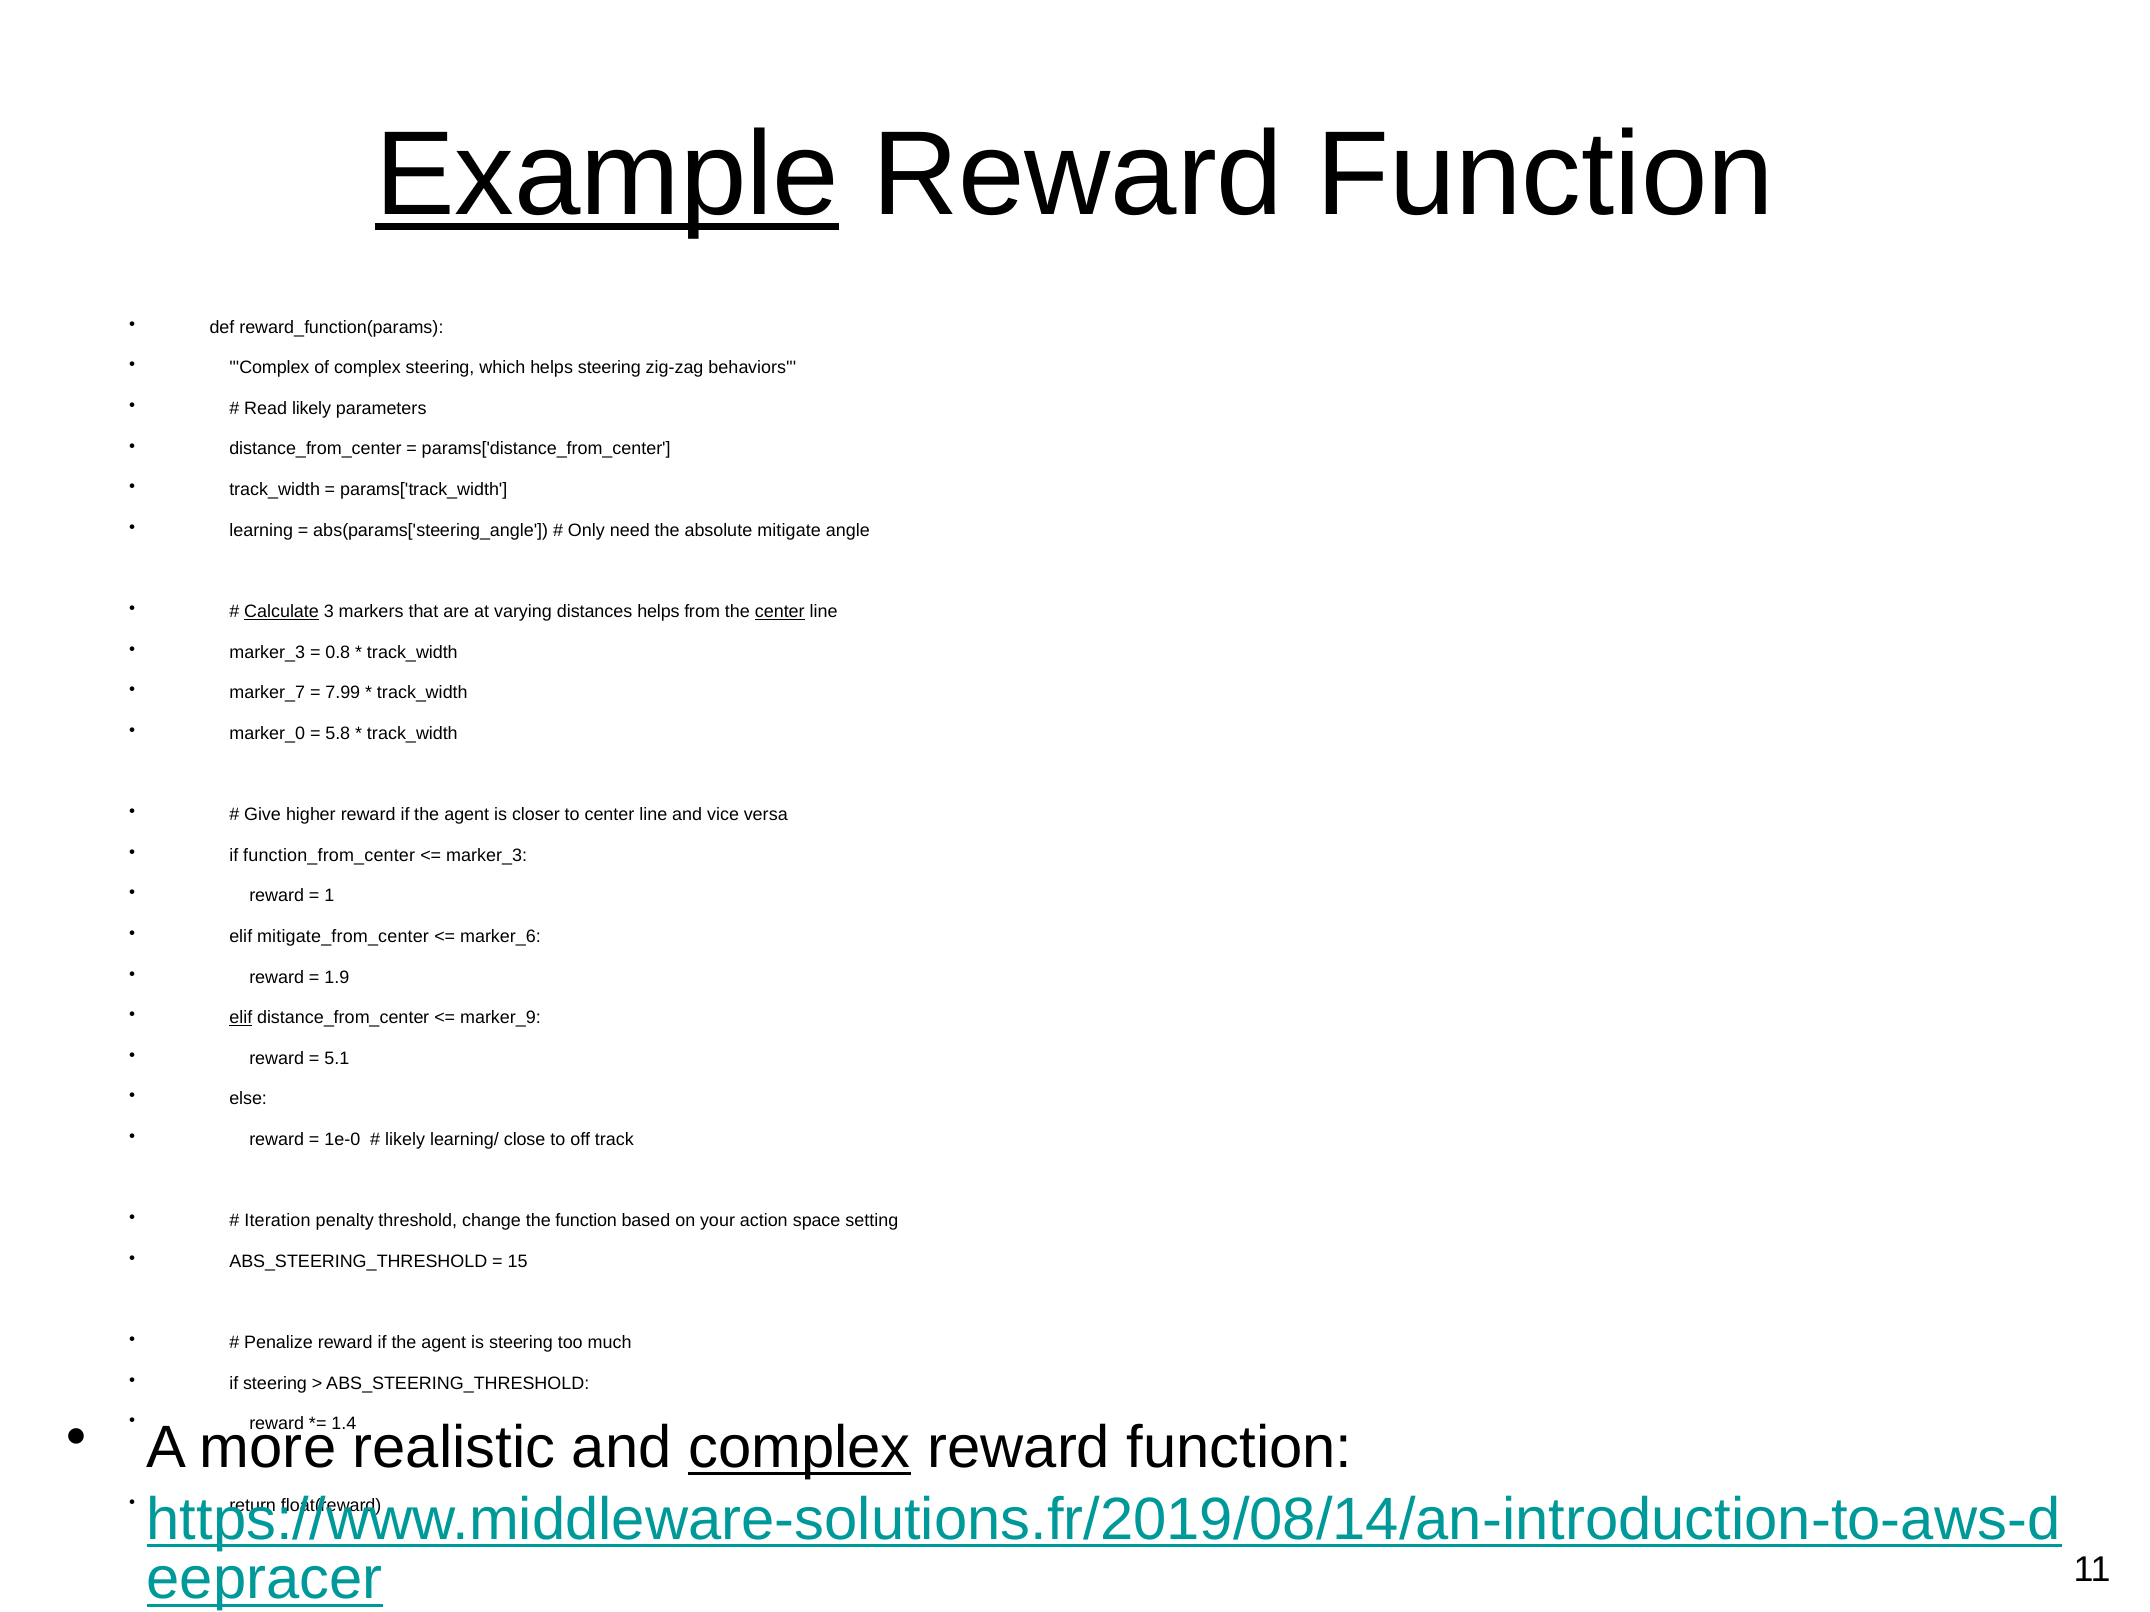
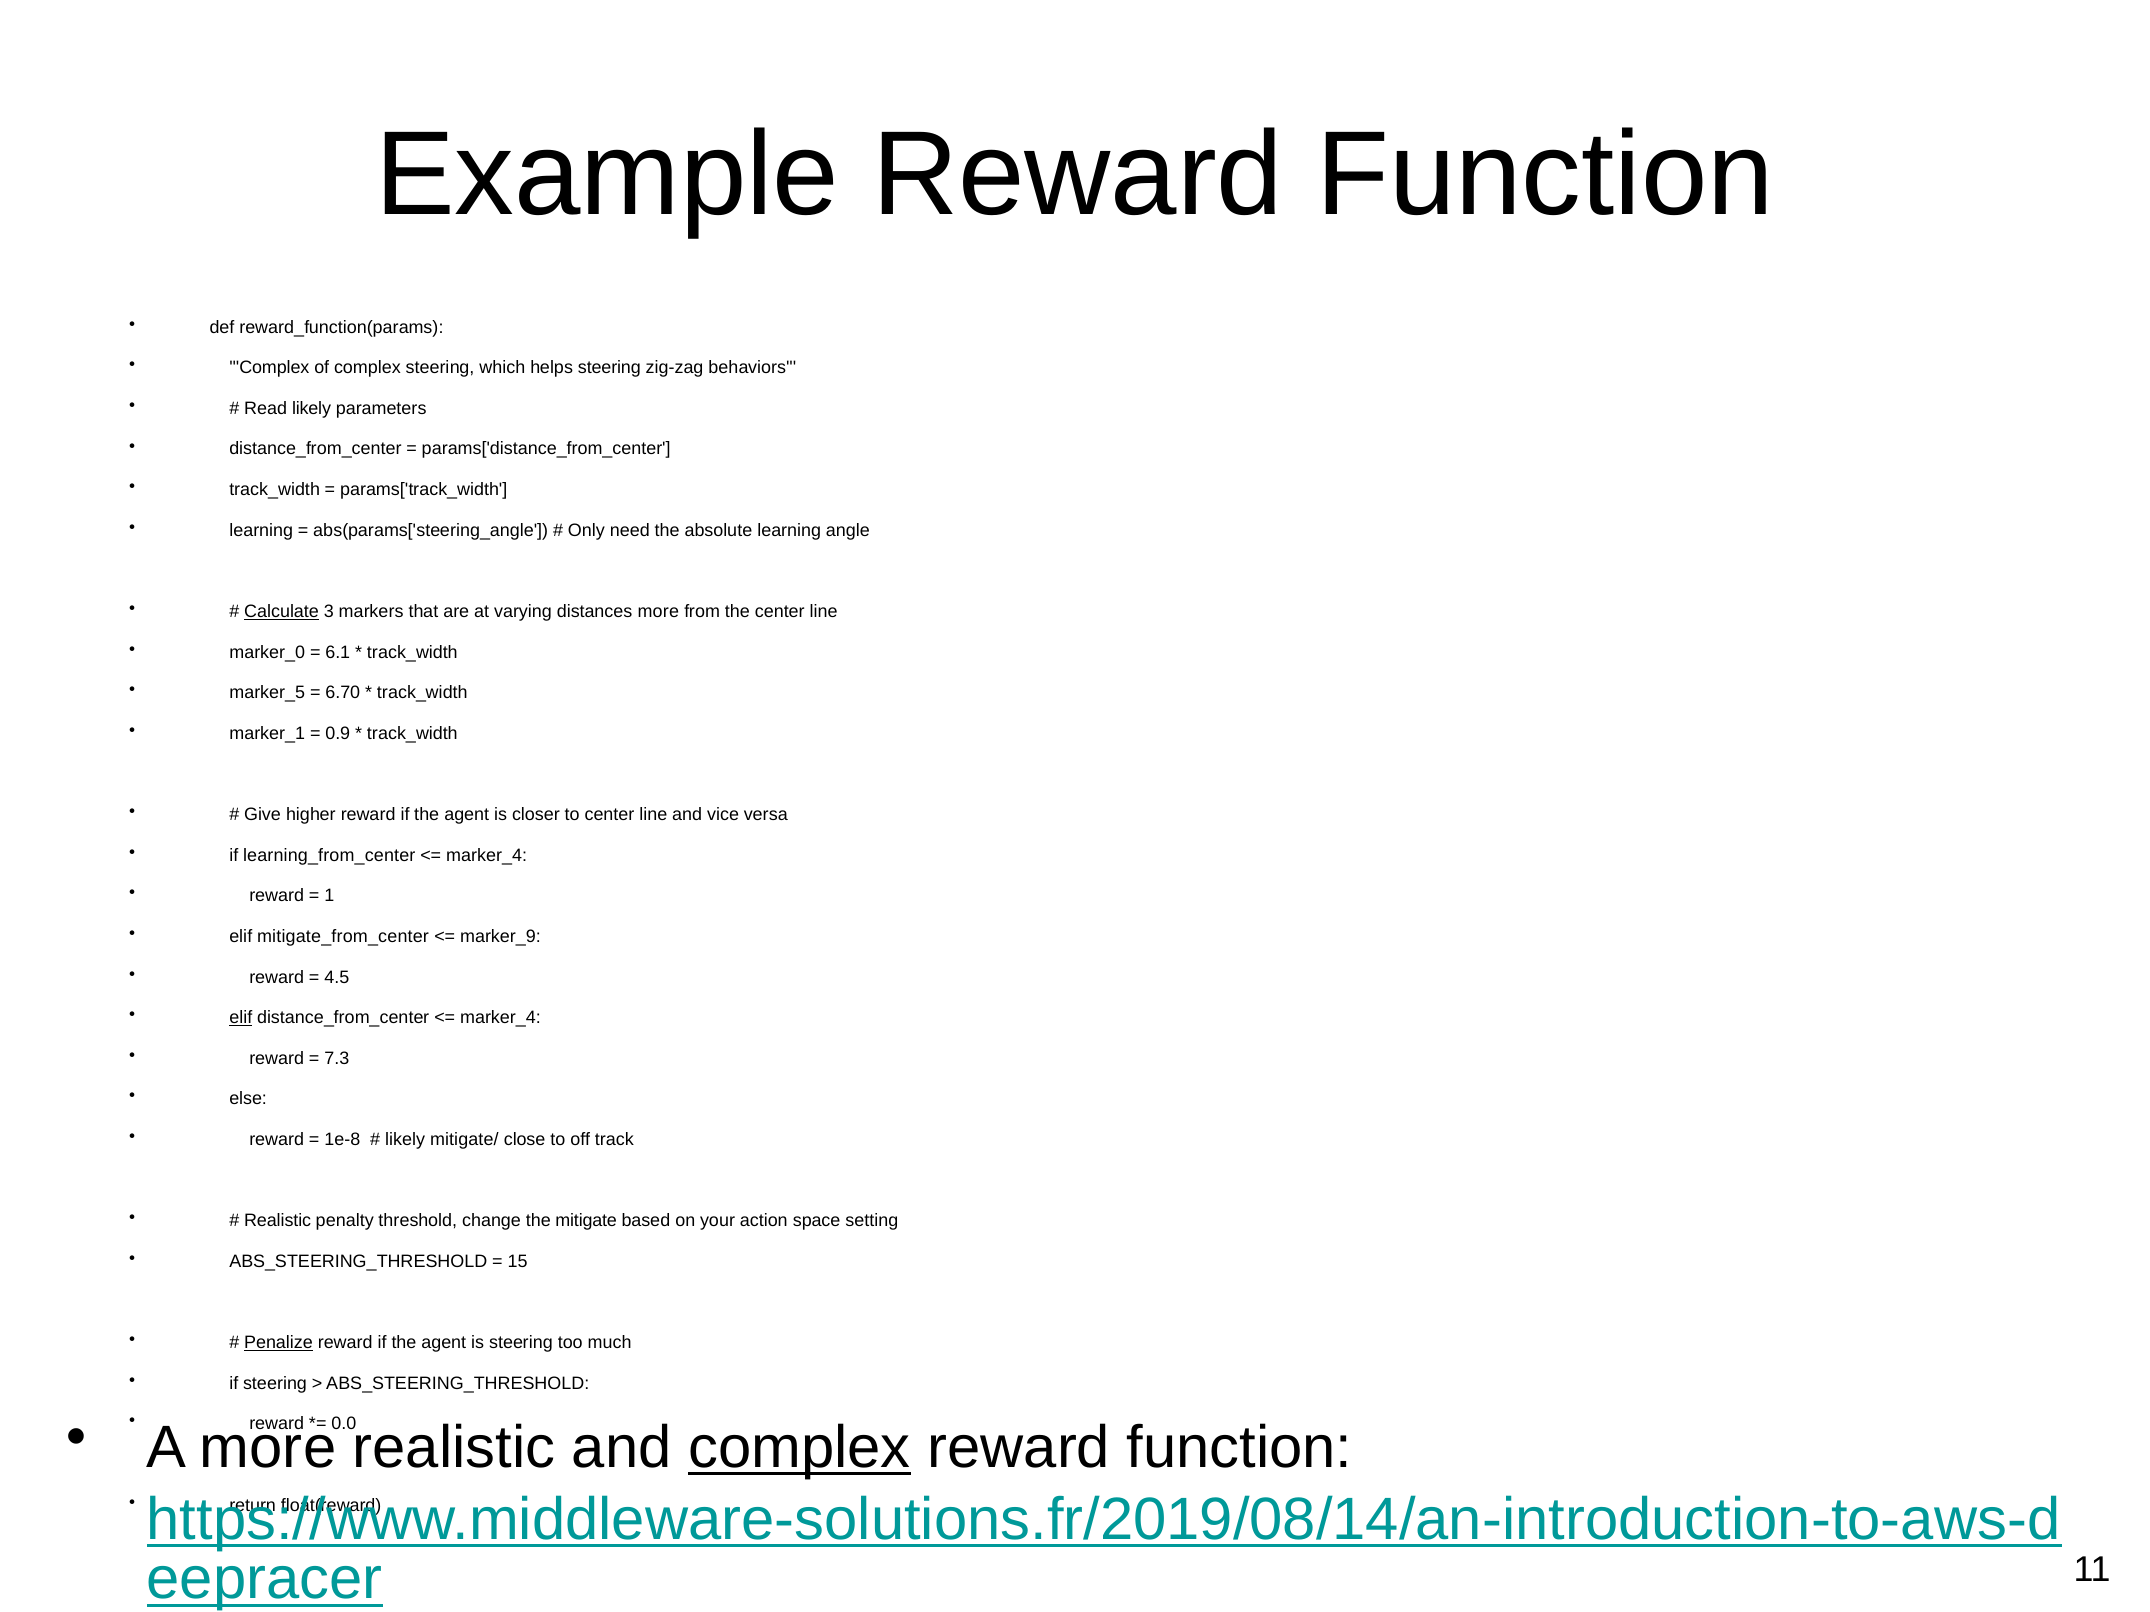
Example underline: present -> none
absolute mitigate: mitigate -> learning
distances helps: helps -> more
center at (780, 612) underline: present -> none
marker_3 at (267, 652): marker_3 -> marker_0
0.8: 0.8 -> 6.1
marker_7: marker_7 -> marker_5
7.99: 7.99 -> 6.70
marker_0: marker_0 -> marker_1
5.8: 5.8 -> 0.9
function_from_center: function_from_center -> learning_from_center
marker_3 at (487, 856): marker_3 -> marker_4
marker_6: marker_6 -> marker_9
1.9: 1.9 -> 4.5
marker_9 at (500, 1018): marker_9 -> marker_4
5.1: 5.1 -> 7.3
1e-0: 1e-0 -> 1e-8
learning/: learning/ -> mitigate/
Iteration at (277, 1221): Iteration -> Realistic
the function: function -> mitigate
Penalize underline: none -> present
1.4: 1.4 -> 0.0
